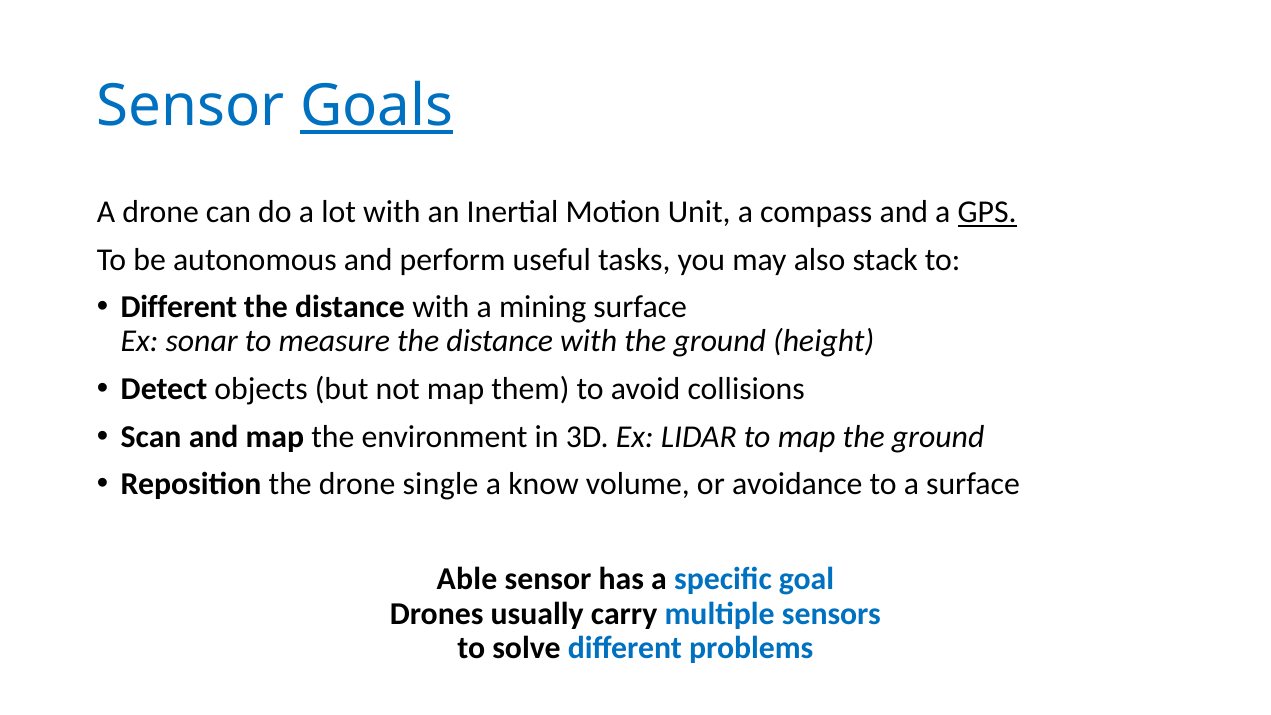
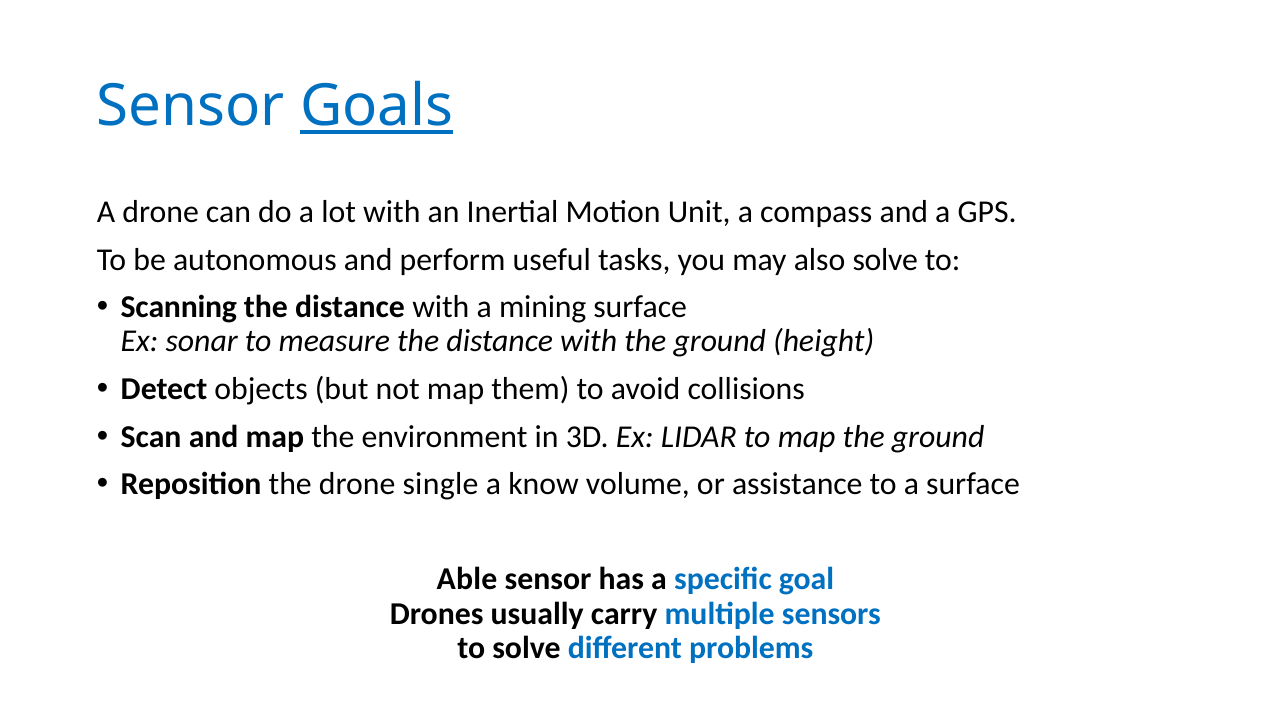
GPS underline: present -> none
also stack: stack -> solve
Different at (179, 307): Different -> Scanning
avoidance: avoidance -> assistance
